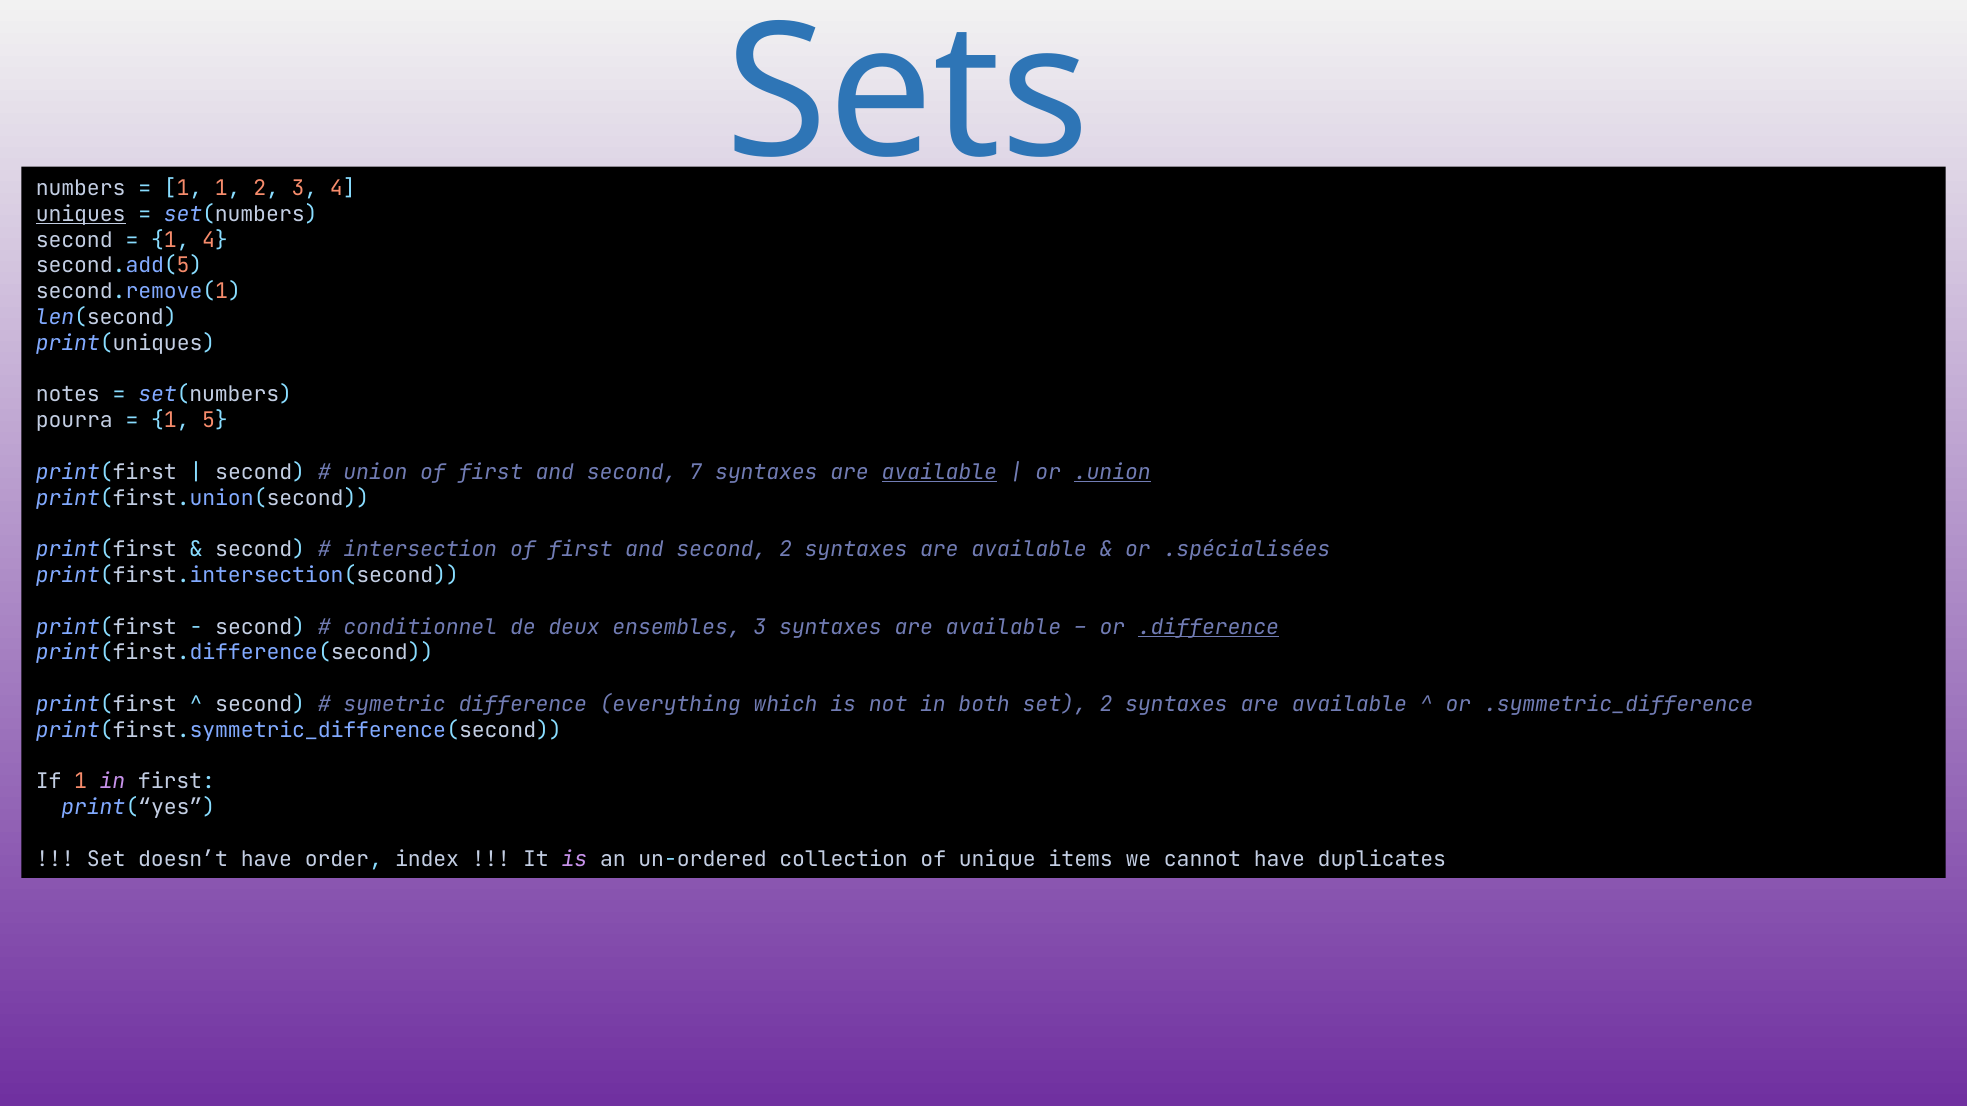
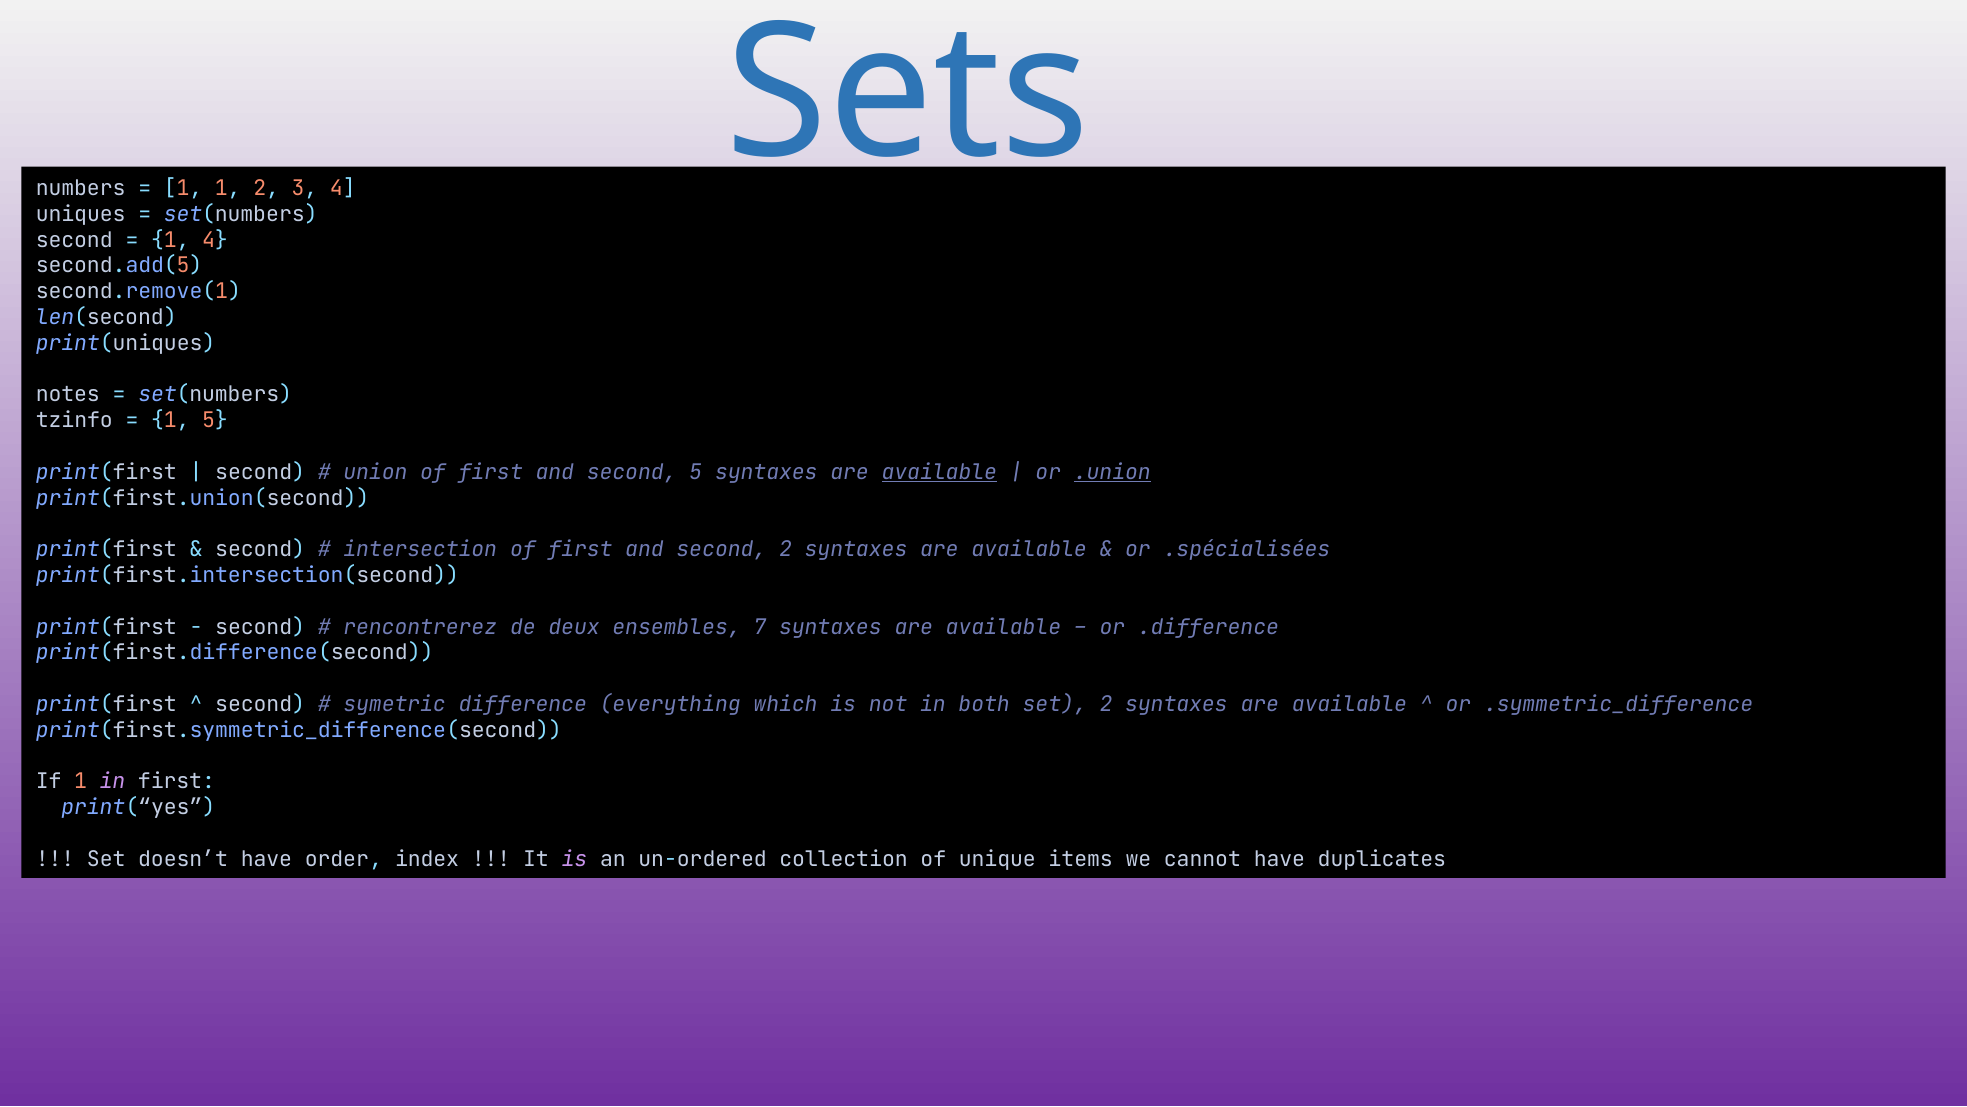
uniques underline: present -> none
pourra: pourra -> tzinfo
second 7: 7 -> 5
conditionnel: conditionnel -> rencontrerez
ensembles 3: 3 -> 7
.difference underline: present -> none
